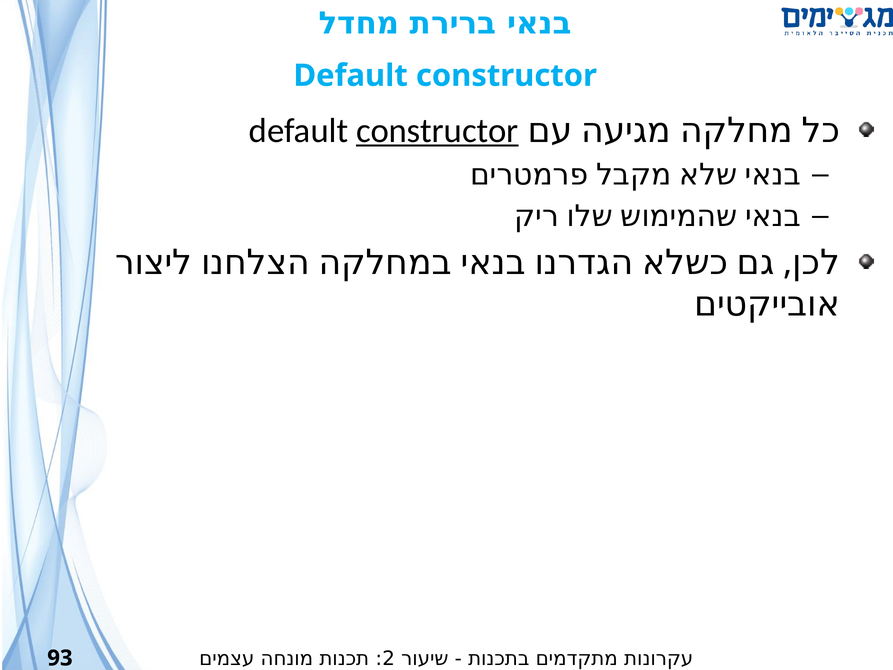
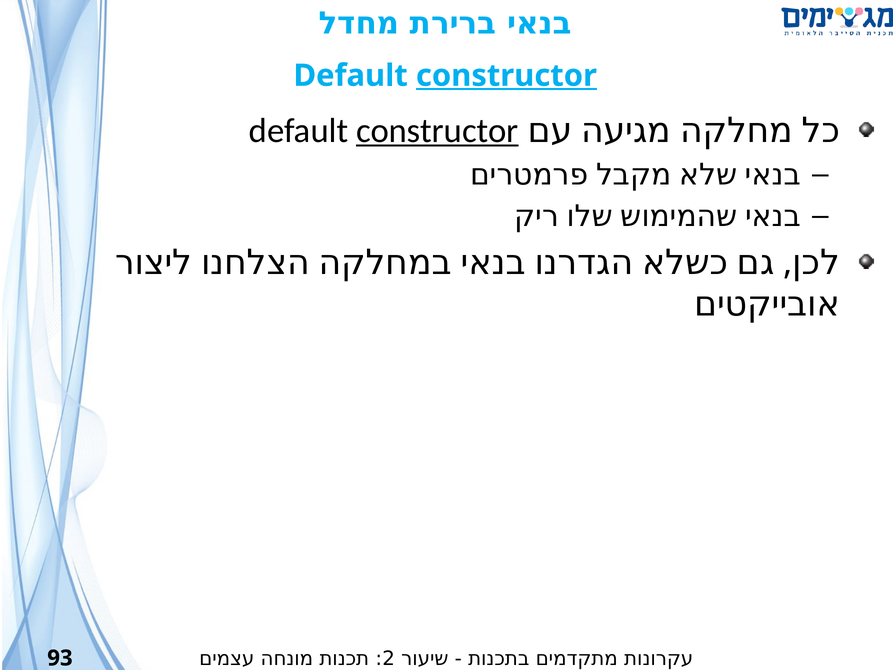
constructor at (506, 76) underline: none -> present
